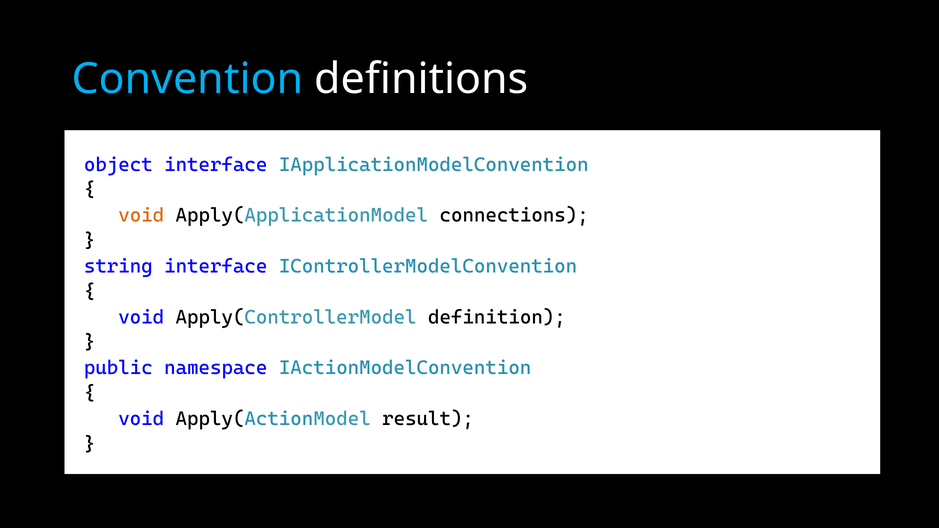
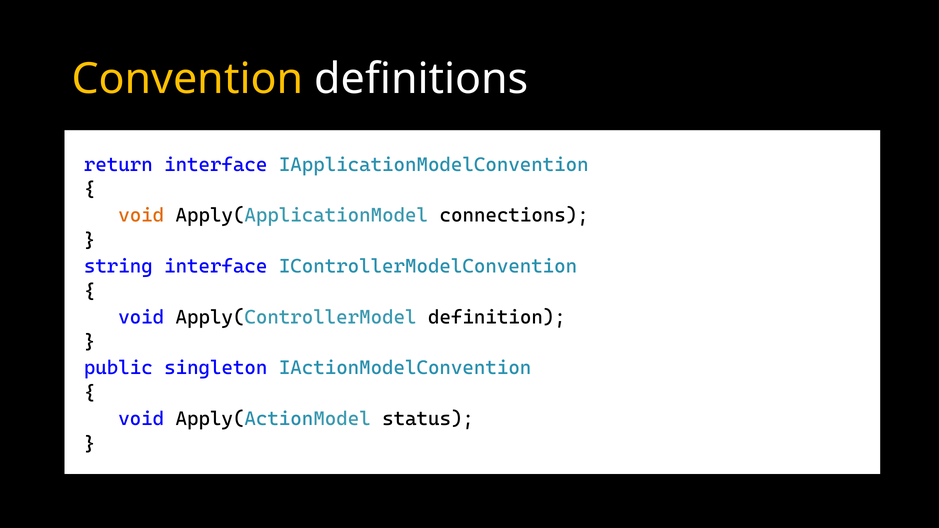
Convention colour: light blue -> yellow
object: object -> return
namespace: namespace -> singleton
result: result -> status
